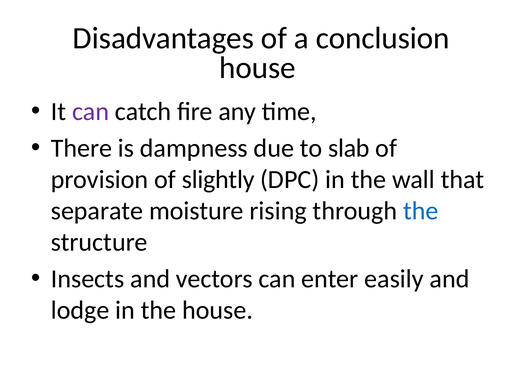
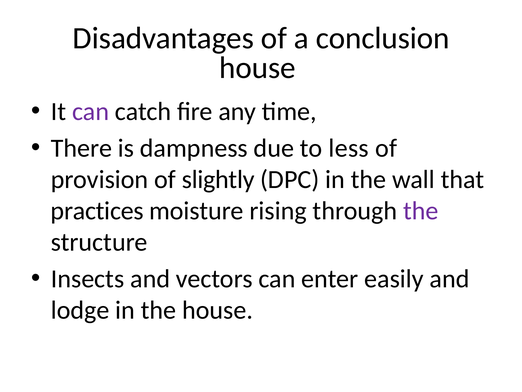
slab: slab -> less
separate: separate -> practices
the at (421, 211) colour: blue -> purple
